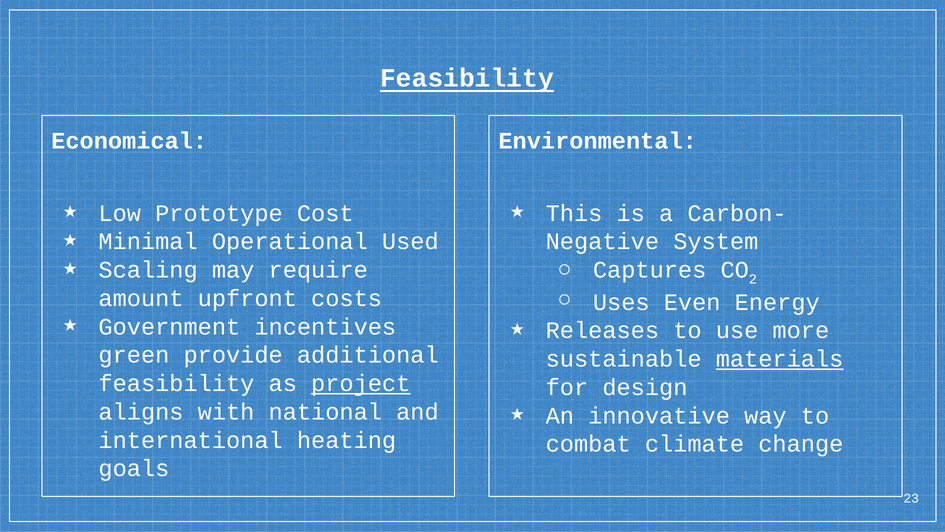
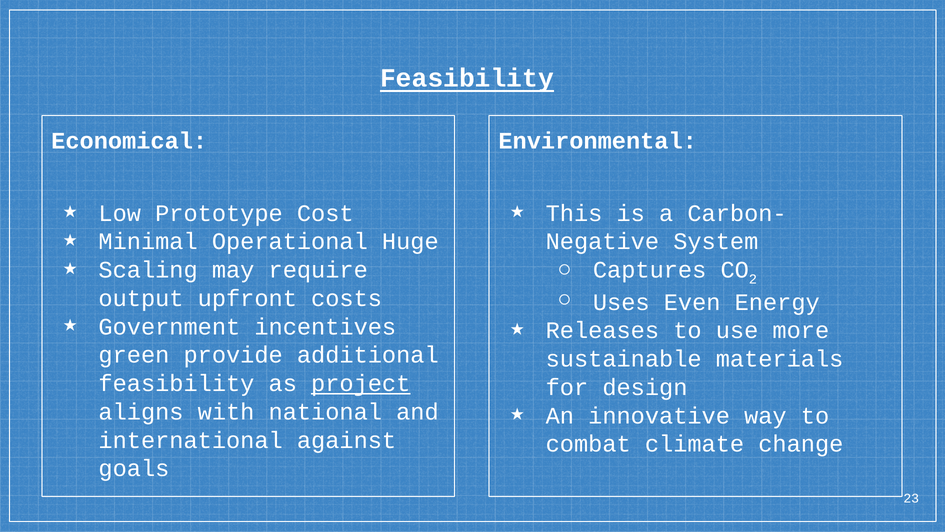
Used: Used -> Huge
amount: amount -> output
materials underline: present -> none
heating: heating -> against
